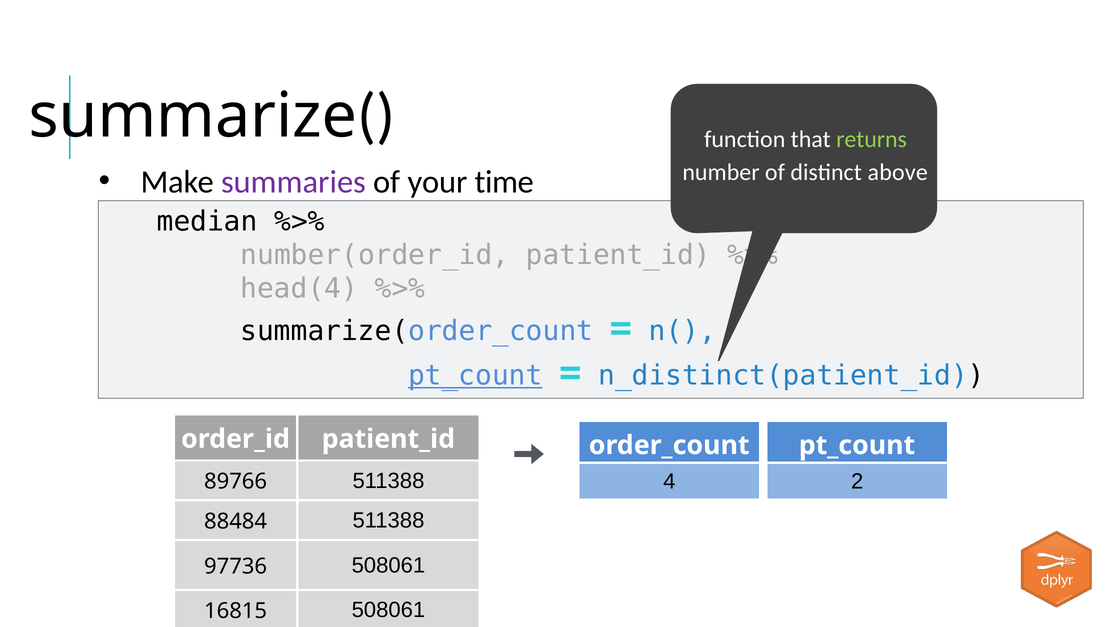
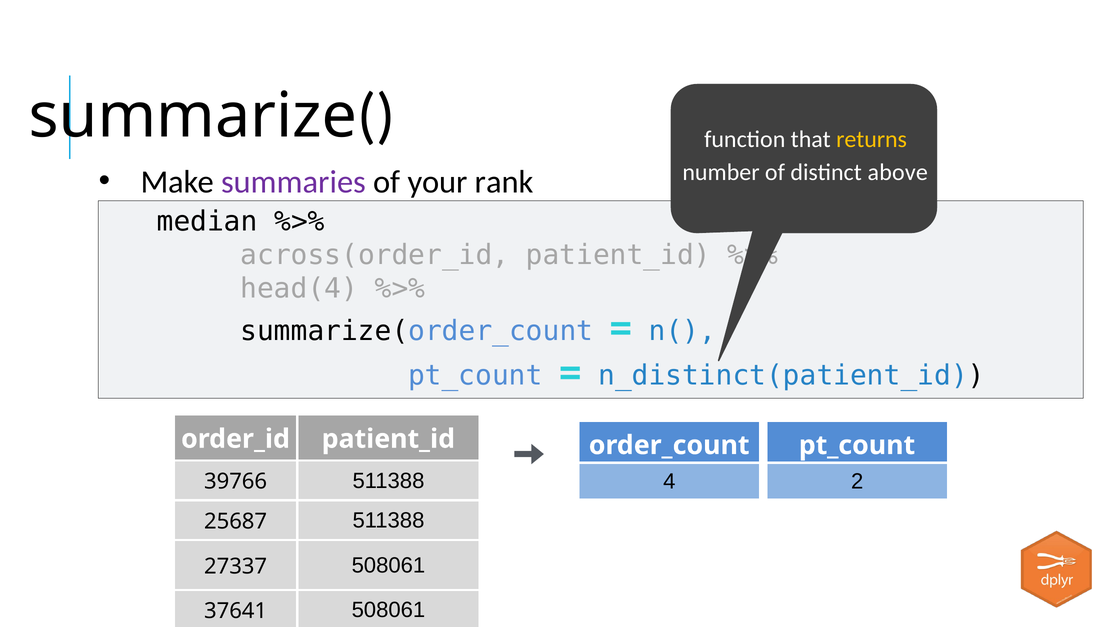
returns colour: light green -> yellow
time: time -> rank
number(order_id: number(order_id -> across(order_id
pt_count at (475, 376) underline: present -> none
89766: 89766 -> 39766
88484: 88484 -> 25687
97736: 97736 -> 27337
16815: 16815 -> 37641
